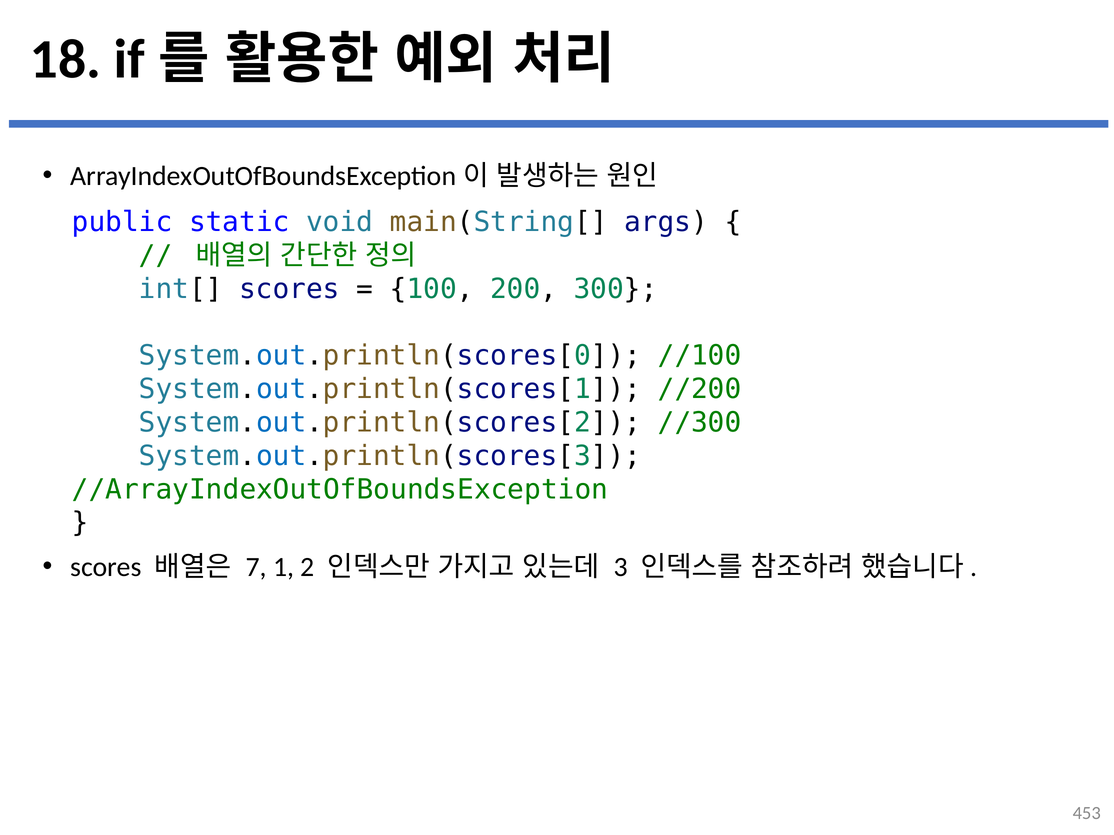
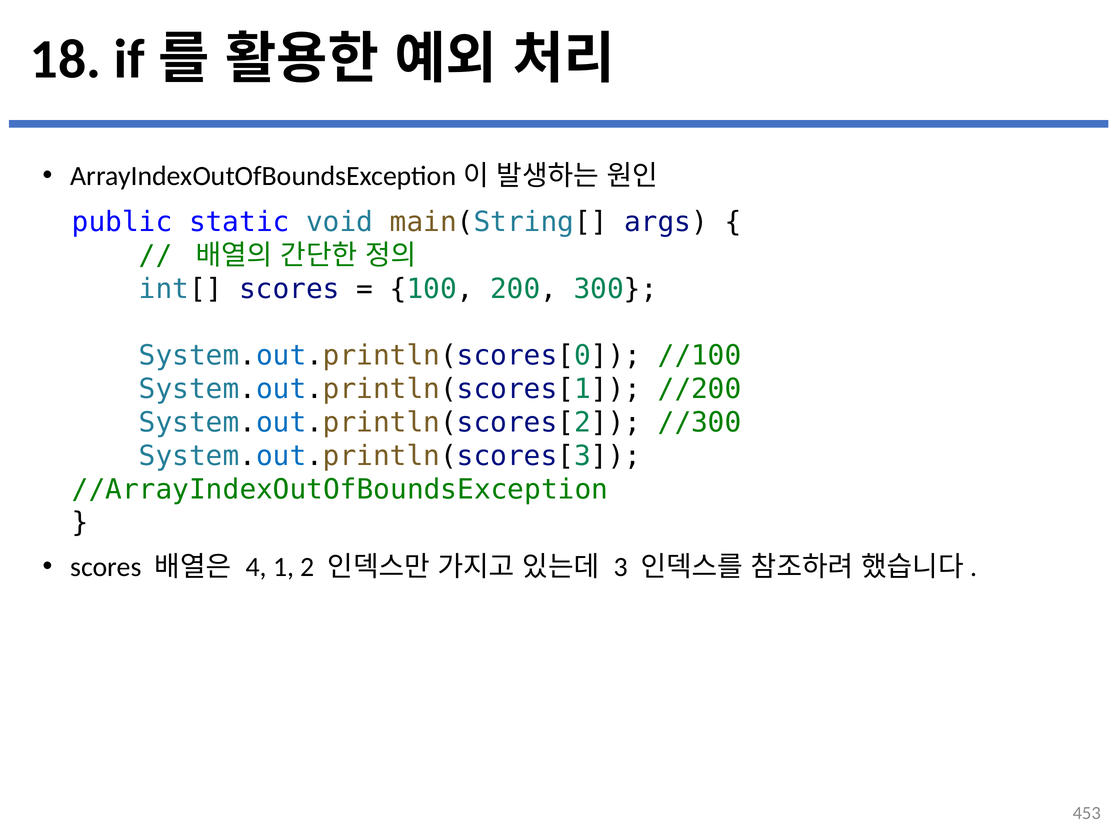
7: 7 -> 4
